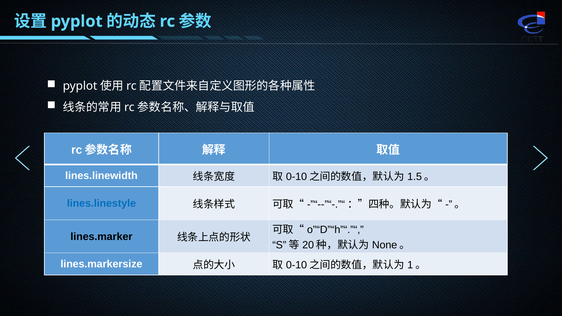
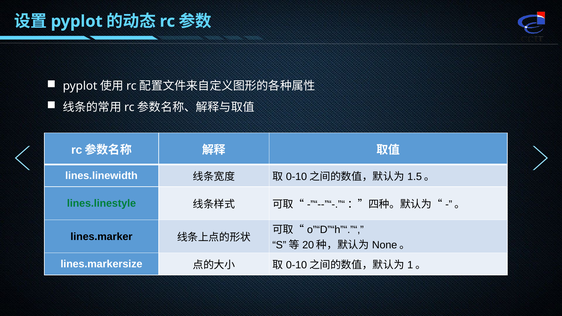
lines.linestyle colour: blue -> green
